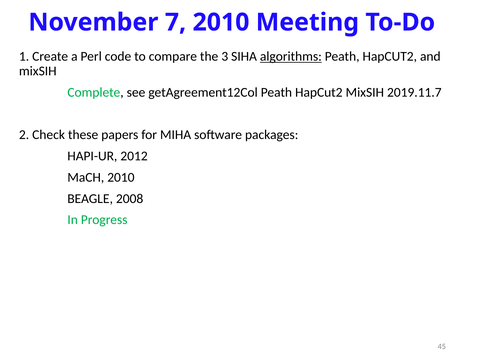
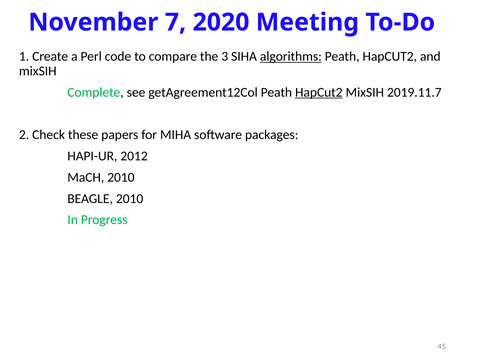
7 2010: 2010 -> 2020
HapCut2 at (319, 92) underline: none -> present
BEAGLE 2008: 2008 -> 2010
